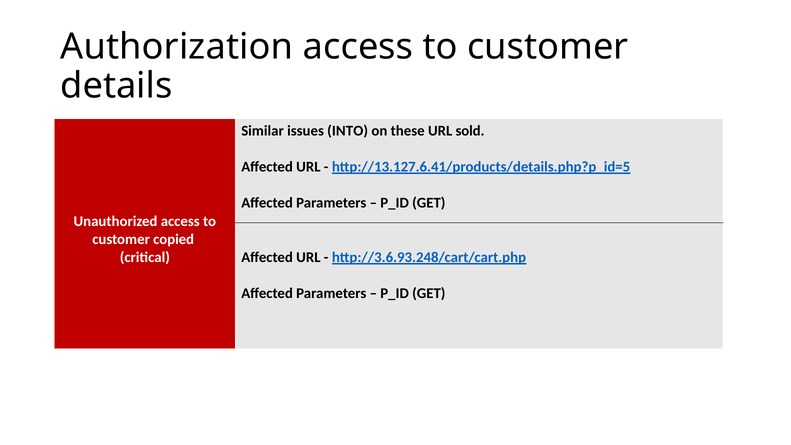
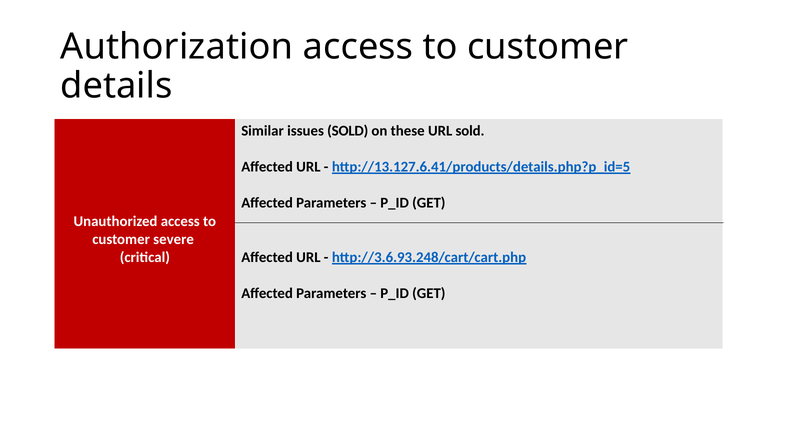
issues INTO: INTO -> SOLD
copied: copied -> severe
